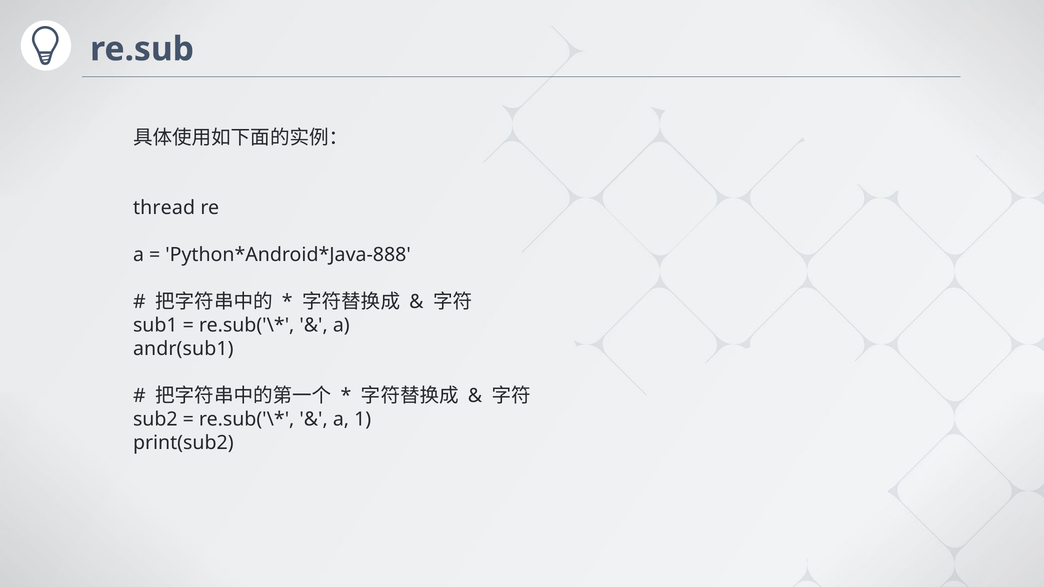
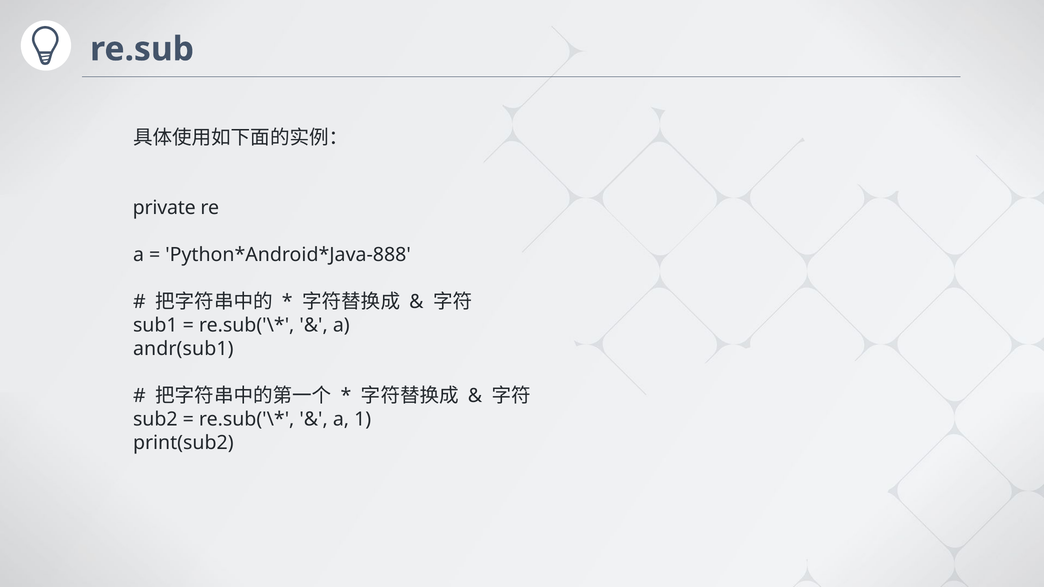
thread: thread -> private
